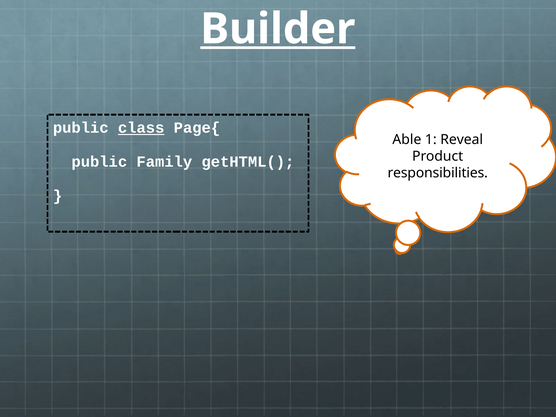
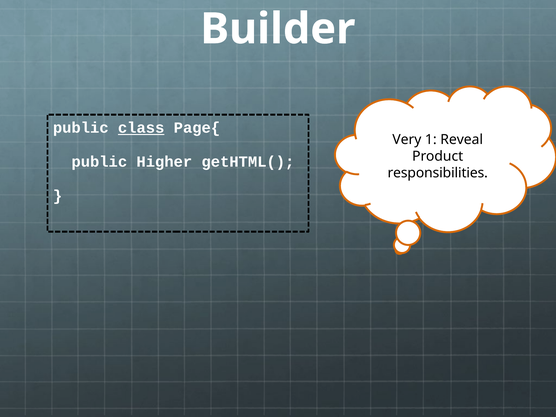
Builder underline: present -> none
Able: Able -> Very
Family: Family -> Higher
